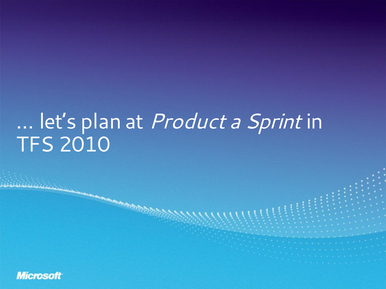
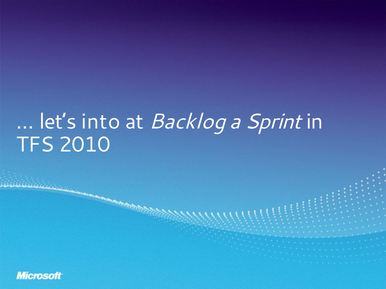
plan: plan -> into
Product: Product -> Backlog
